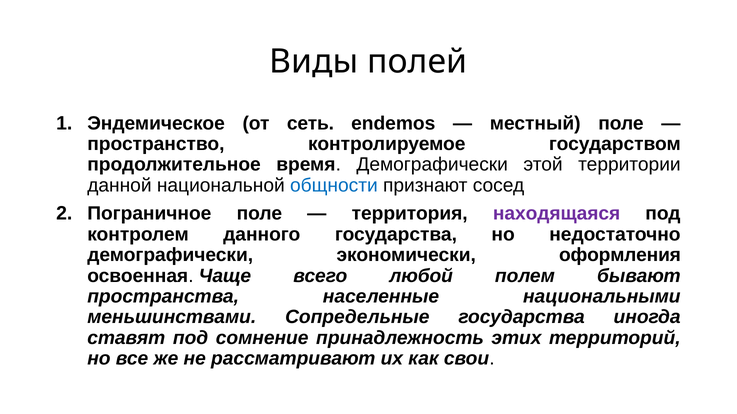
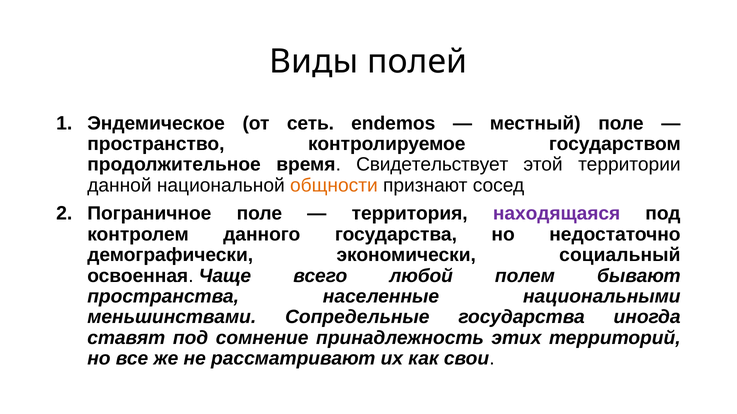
время Демографически: Демографически -> Свидетельствует
общности colour: blue -> orange
оформления: оформления -> социальный
